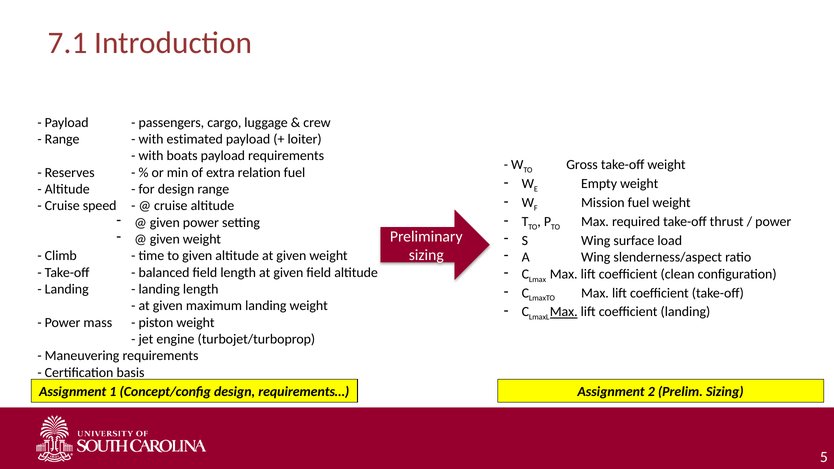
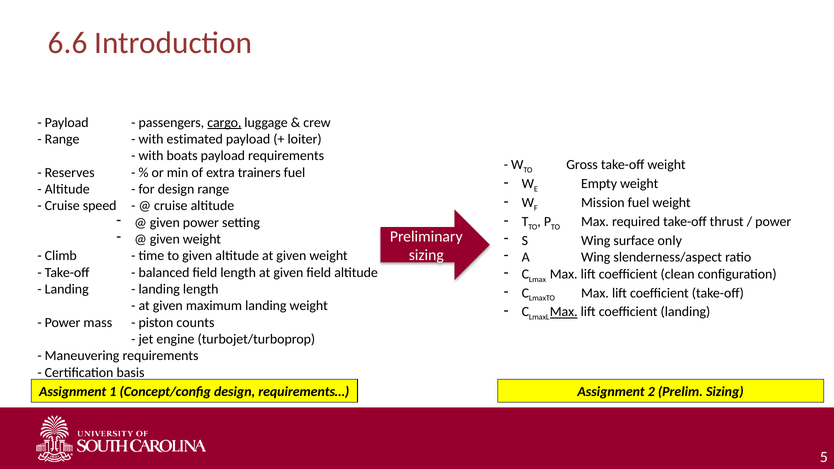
7.1: 7.1 -> 6.6
cargo underline: none -> present
relation: relation -> trainers
load: load -> only
piston weight: weight -> counts
